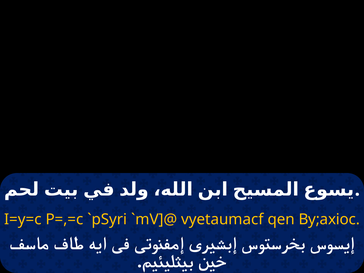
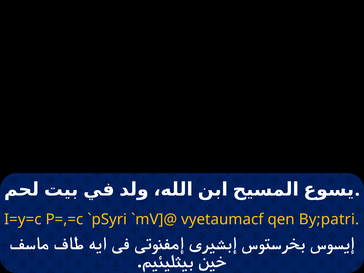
By;axioc: By;axioc -> By;patri
